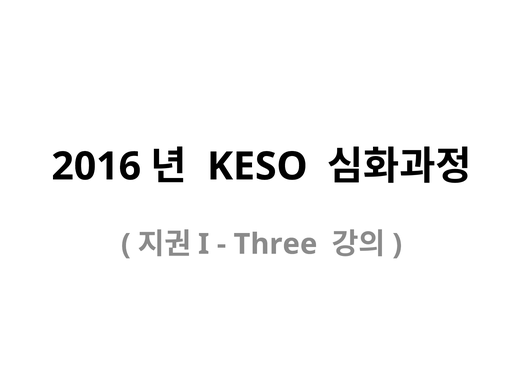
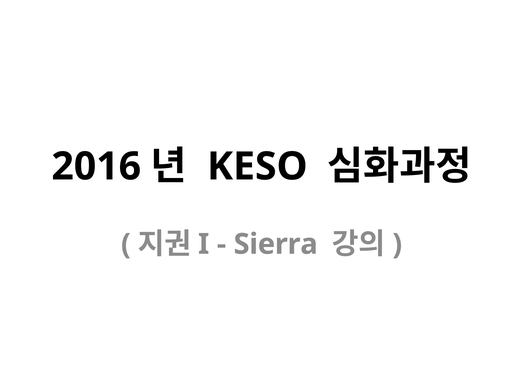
Three: Three -> Sierra
